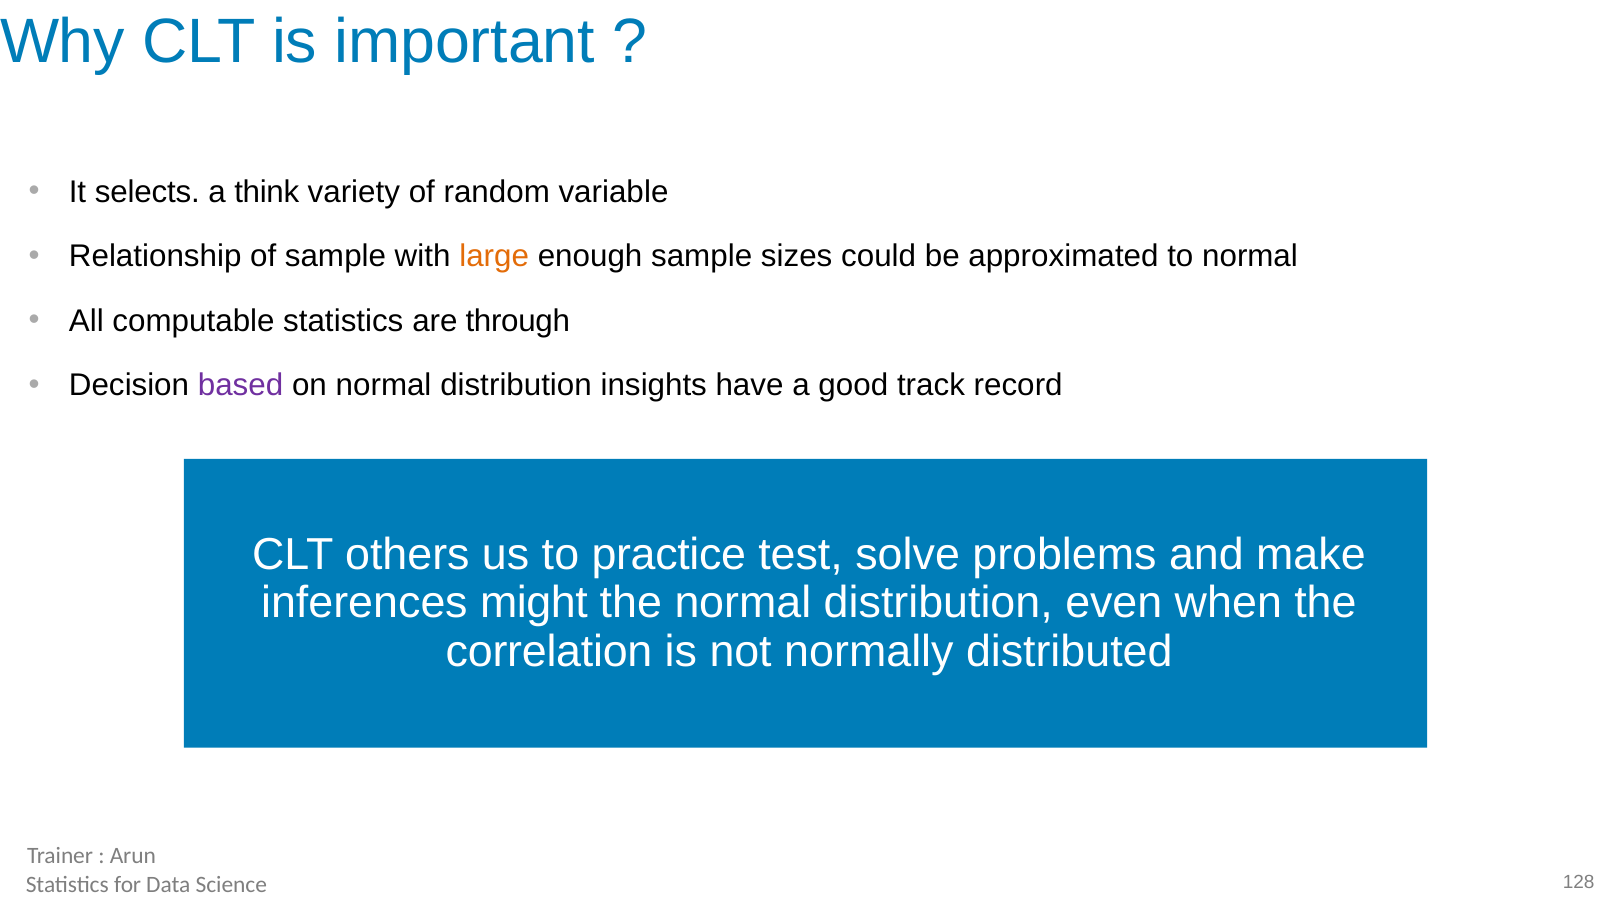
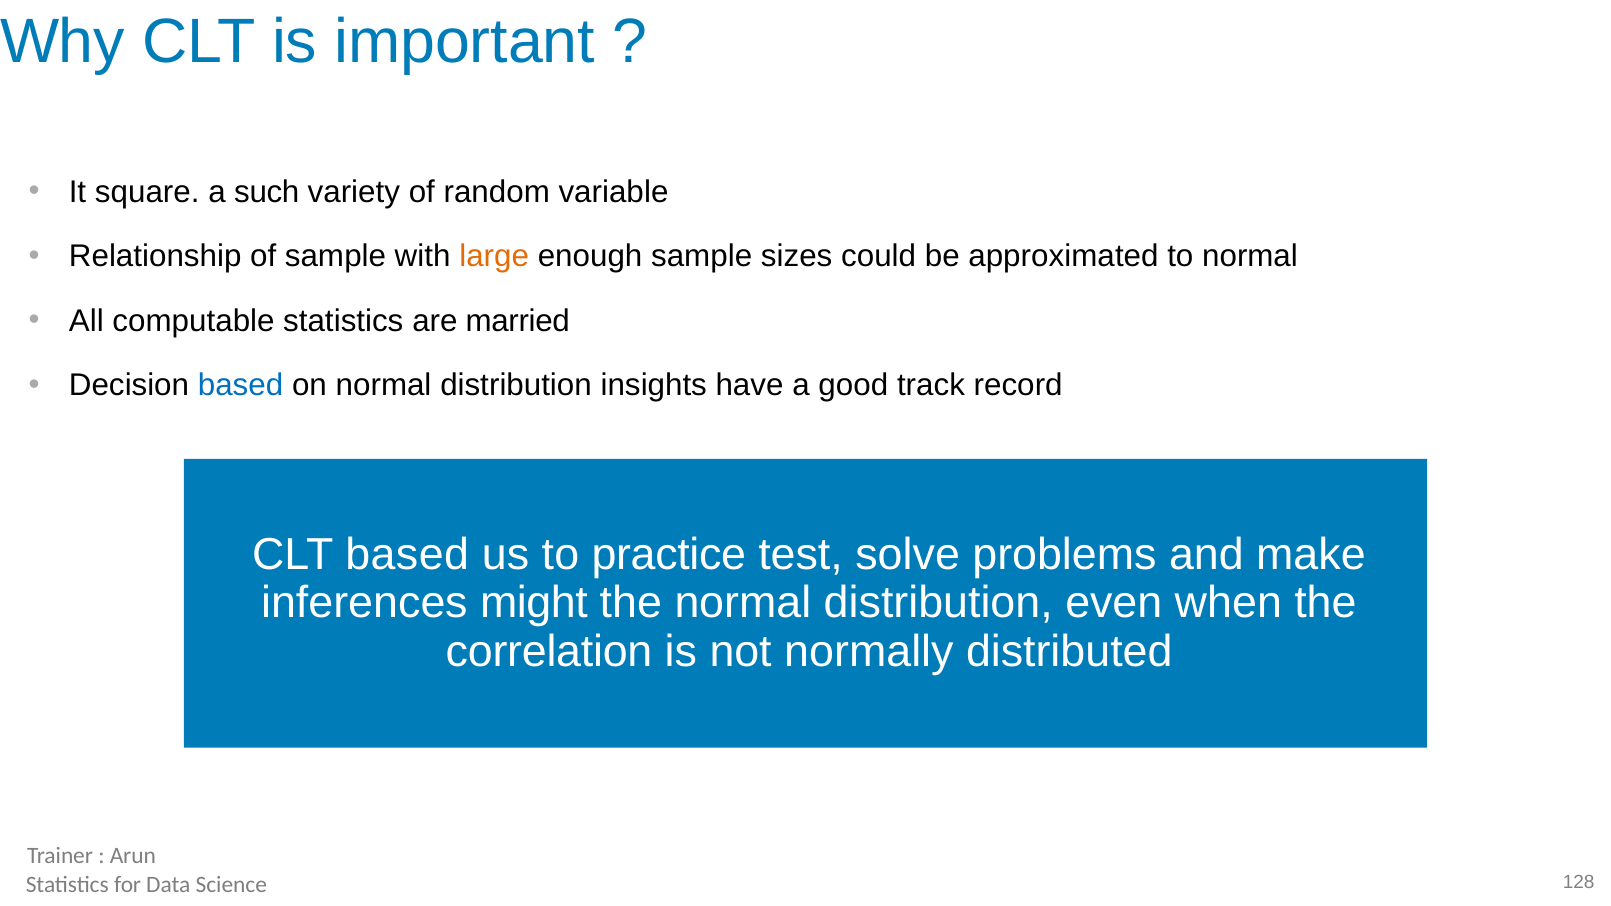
selects: selects -> square
think: think -> such
through: through -> married
based at (241, 385) colour: purple -> blue
CLT others: others -> based
